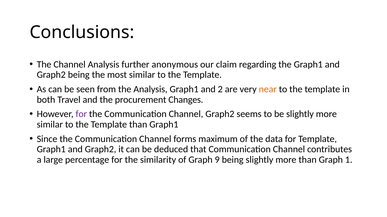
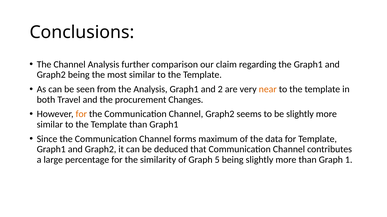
anonymous: anonymous -> comparison
for at (81, 114) colour: purple -> orange
9: 9 -> 5
